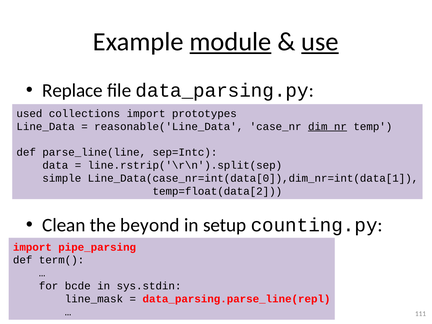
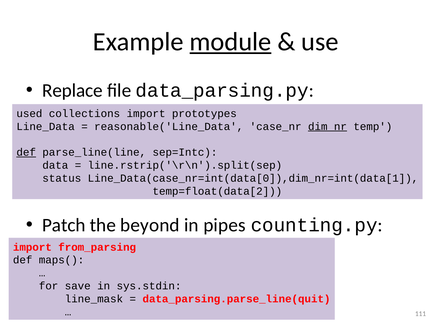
use underline: present -> none
def at (26, 152) underline: none -> present
simple: simple -> status
Clean: Clean -> Patch
setup: setup -> pipes
pipe_parsing: pipe_parsing -> from_parsing
term(: term( -> maps(
bcde: bcde -> save
data_parsing.parse_line(repl: data_parsing.parse_line(repl -> data_parsing.parse_line(quit
